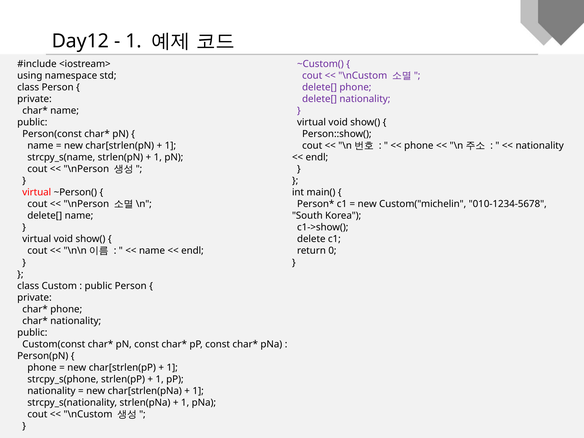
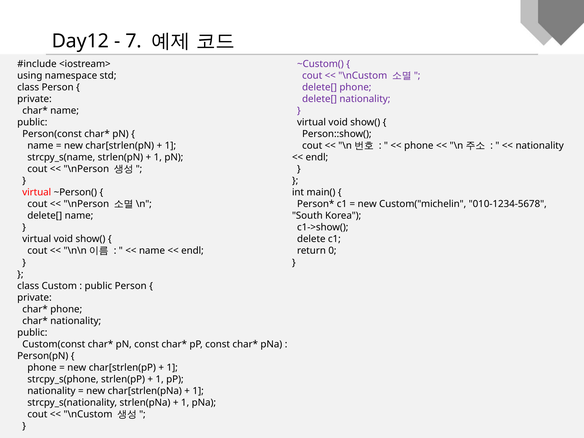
1 at (134, 41): 1 -> 7
